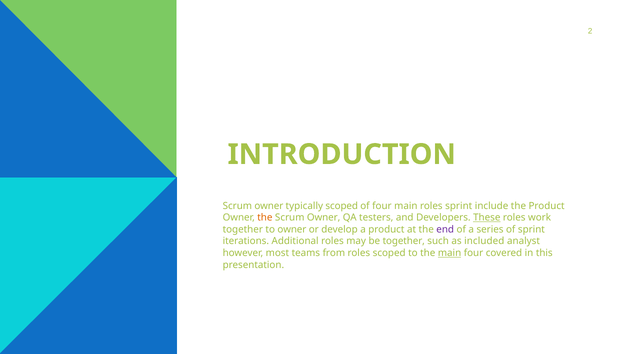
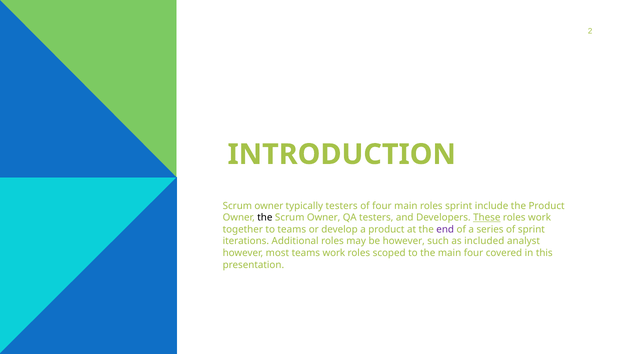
typically scoped: scoped -> testers
the at (265, 217) colour: orange -> black
to owner: owner -> teams
be together: together -> however
teams from: from -> work
main at (450, 253) underline: present -> none
